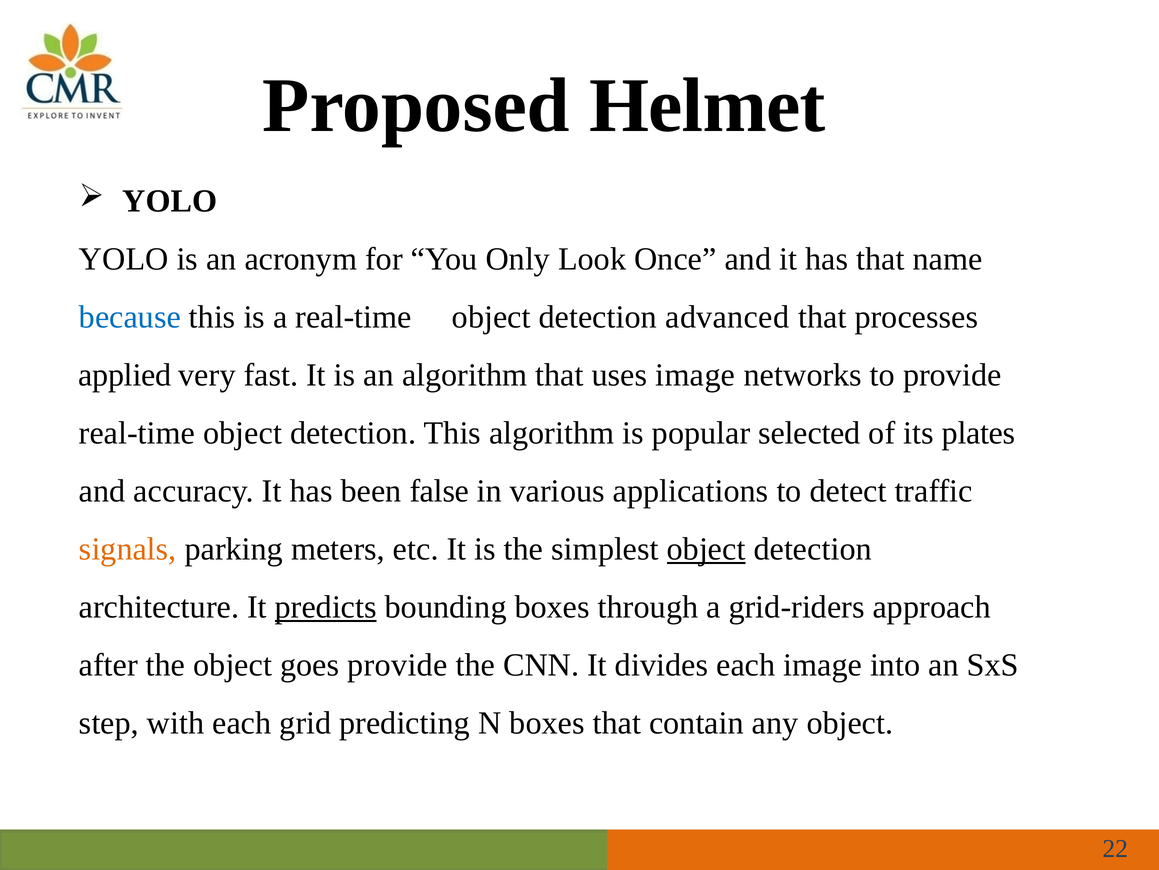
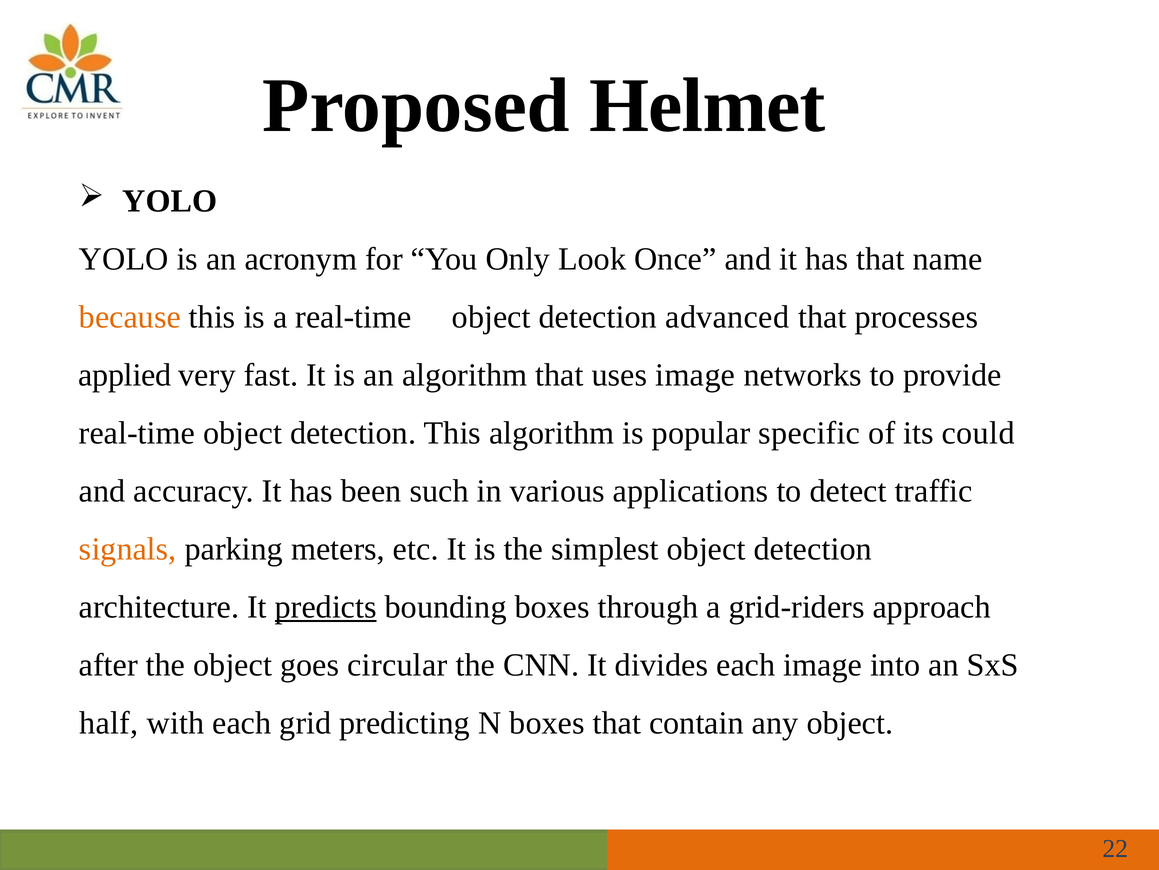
because colour: blue -> orange
selected: selected -> specific
plates: plates -> could
false: false -> such
object at (706, 549) underline: present -> none
goes provide: provide -> circular
step: step -> half
